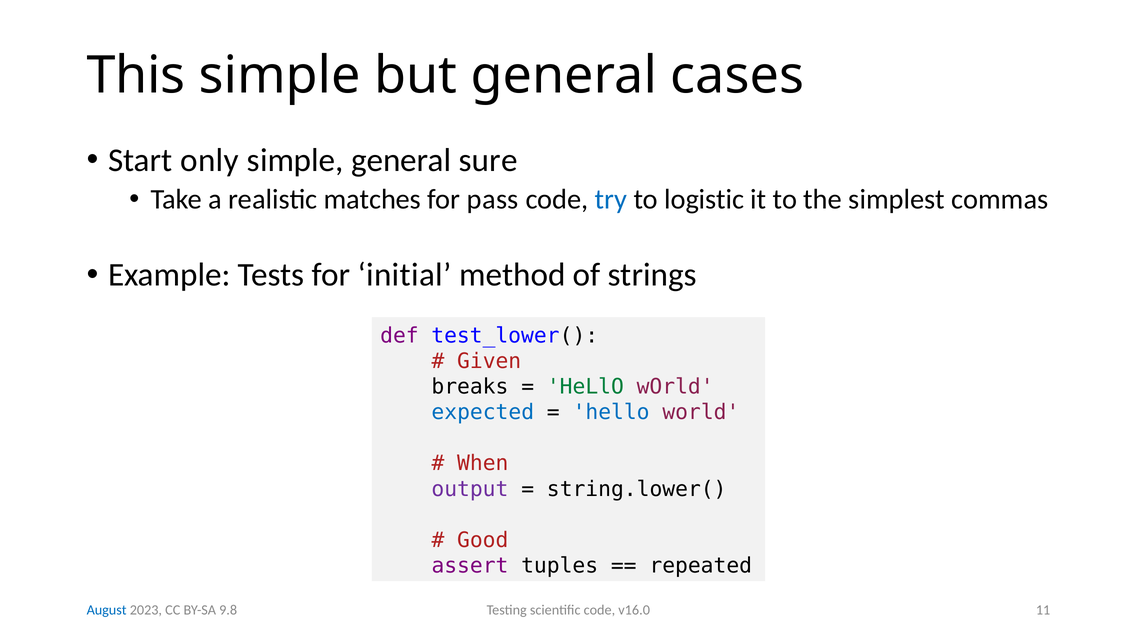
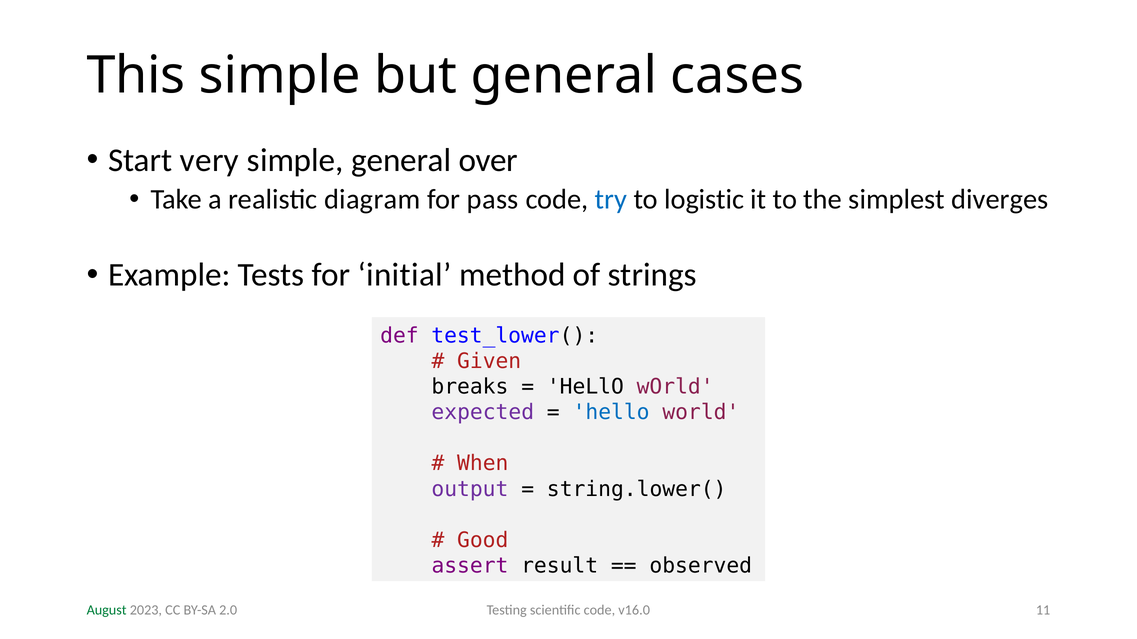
only: only -> very
sure: sure -> over
matches: matches -> diagram
commas: commas -> diverges
HeLlO at (585, 387) colour: green -> black
expected colour: blue -> purple
tuples: tuples -> result
repeated: repeated -> observed
August colour: blue -> green
9.8: 9.8 -> 2.0
